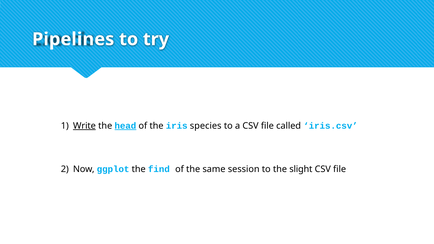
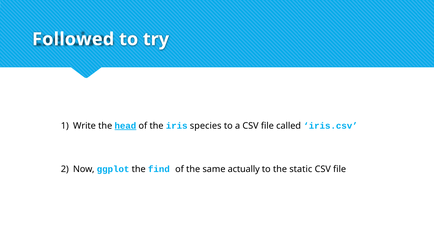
Pipelines: Pipelines -> Followed
Write underline: present -> none
session: session -> actually
slight: slight -> static
